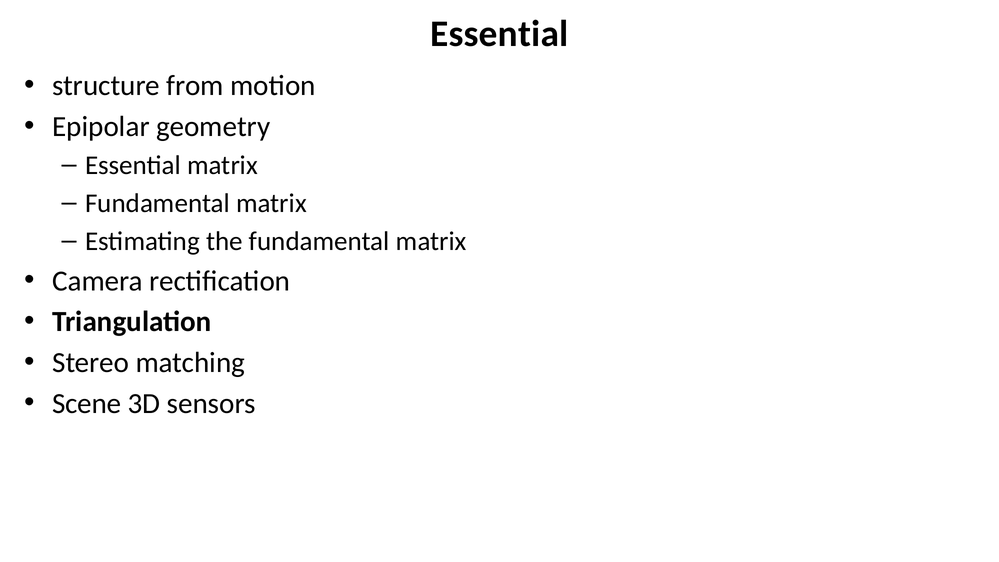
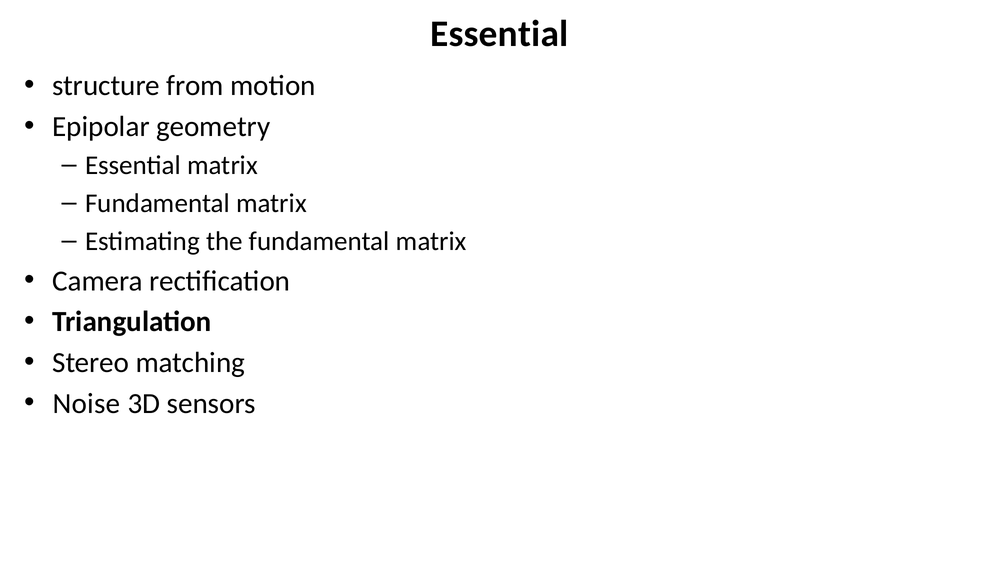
Scene: Scene -> Noise
